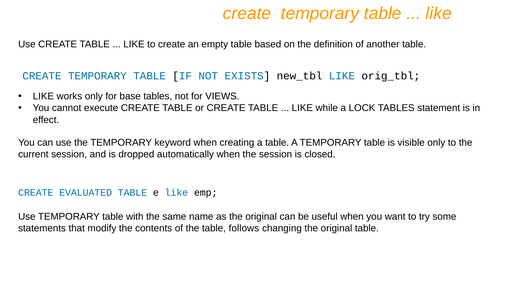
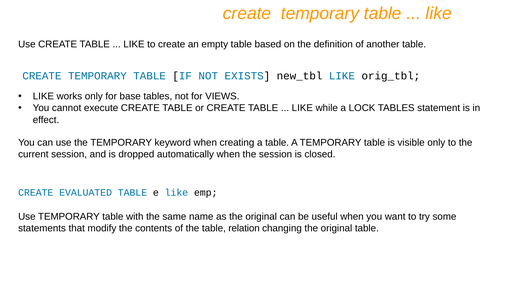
follows: follows -> relation
